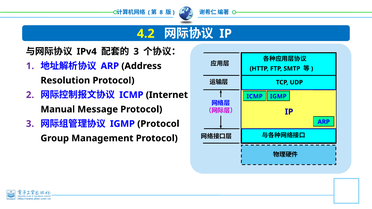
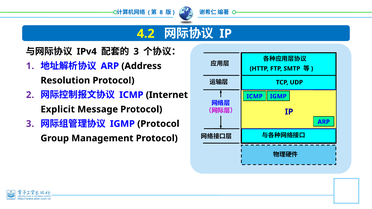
Manual: Manual -> Explicit
